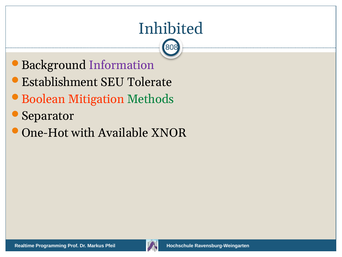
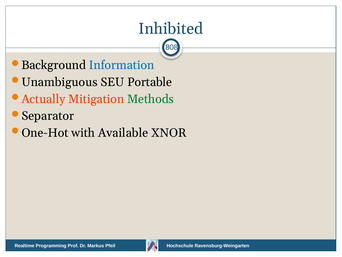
Information colour: purple -> blue
Establishment: Establishment -> Unambiguous
Tolerate: Tolerate -> Portable
Boolean: Boolean -> Actually
